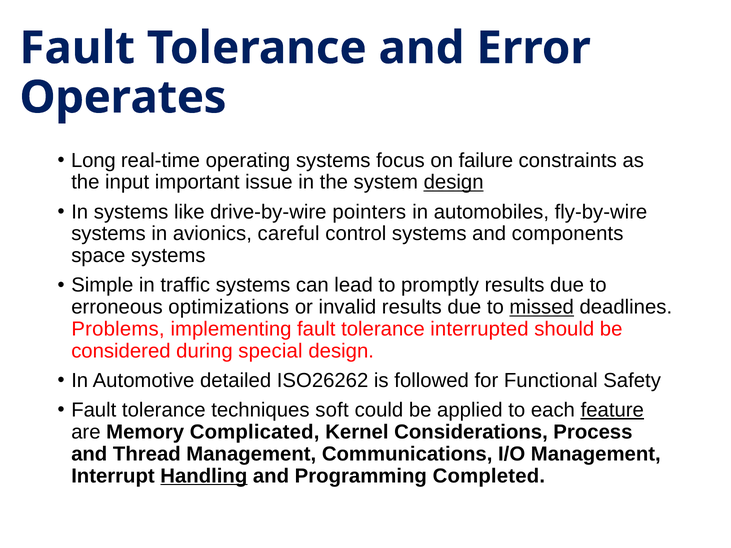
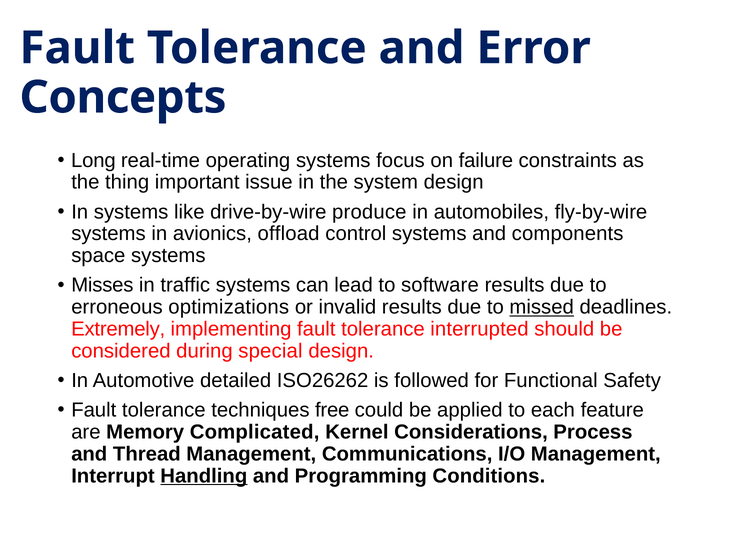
Operates: Operates -> Concepts
input: input -> thing
design at (454, 182) underline: present -> none
pointers: pointers -> produce
careful: careful -> offload
Simple: Simple -> Misses
promptly: promptly -> software
Problems: Problems -> Extremely
soft: soft -> free
feature underline: present -> none
Completed: Completed -> Conditions
